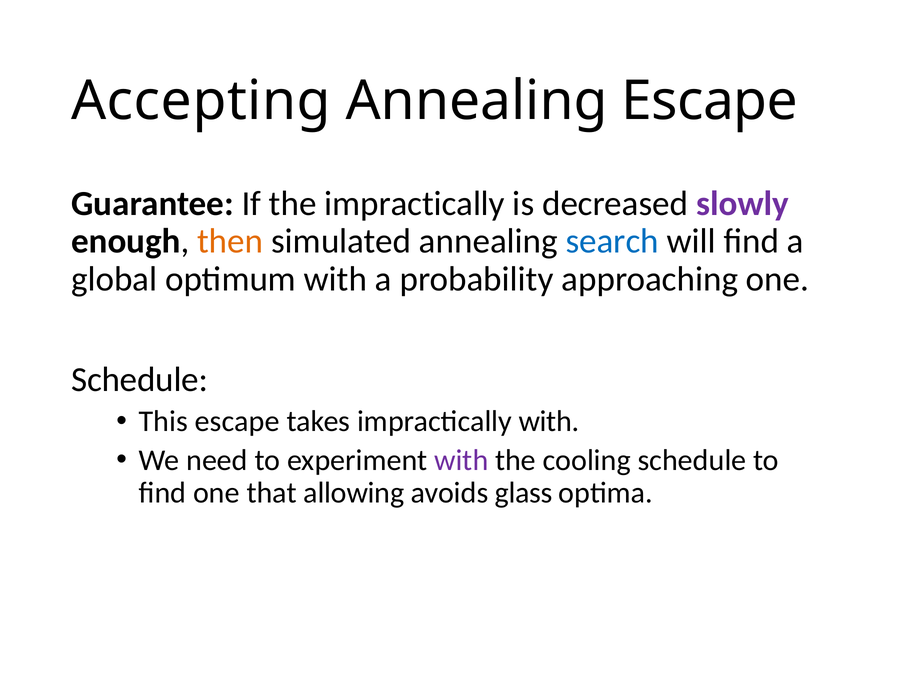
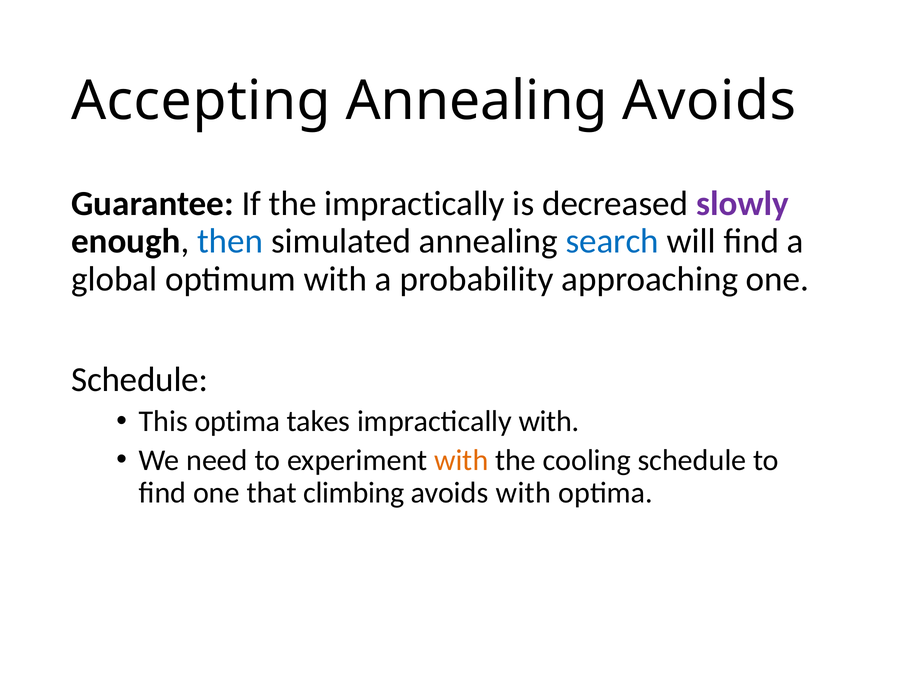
Annealing Escape: Escape -> Avoids
then colour: orange -> blue
This escape: escape -> optima
with at (461, 460) colour: purple -> orange
allowing: allowing -> climbing
avoids glass: glass -> with
